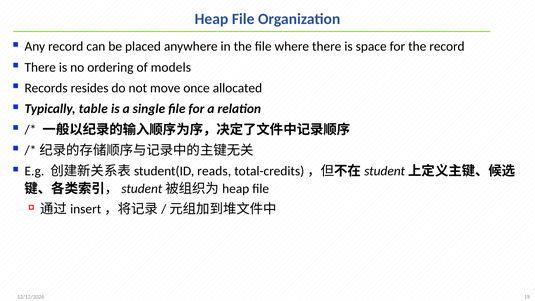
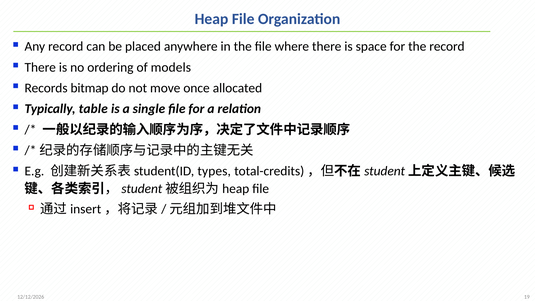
resides: resides -> bitmap
reads: reads -> types
